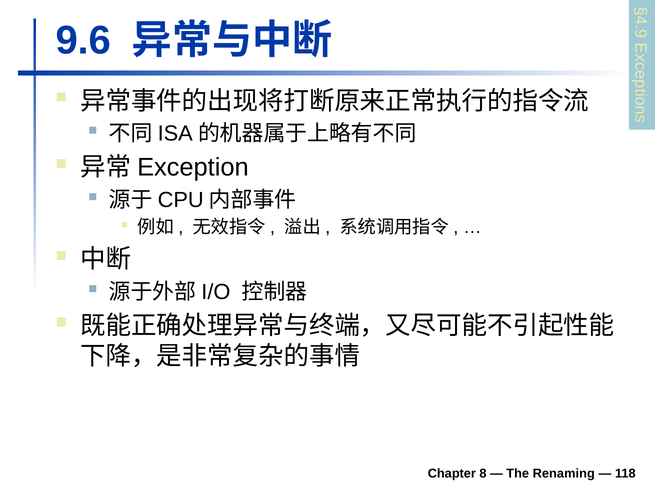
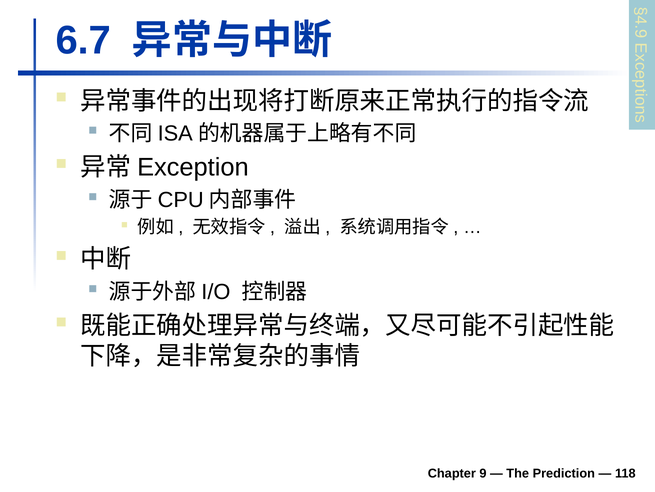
9.6: 9.6 -> 6.7
Chapter 8: 8 -> 9
Renaming: Renaming -> Prediction
